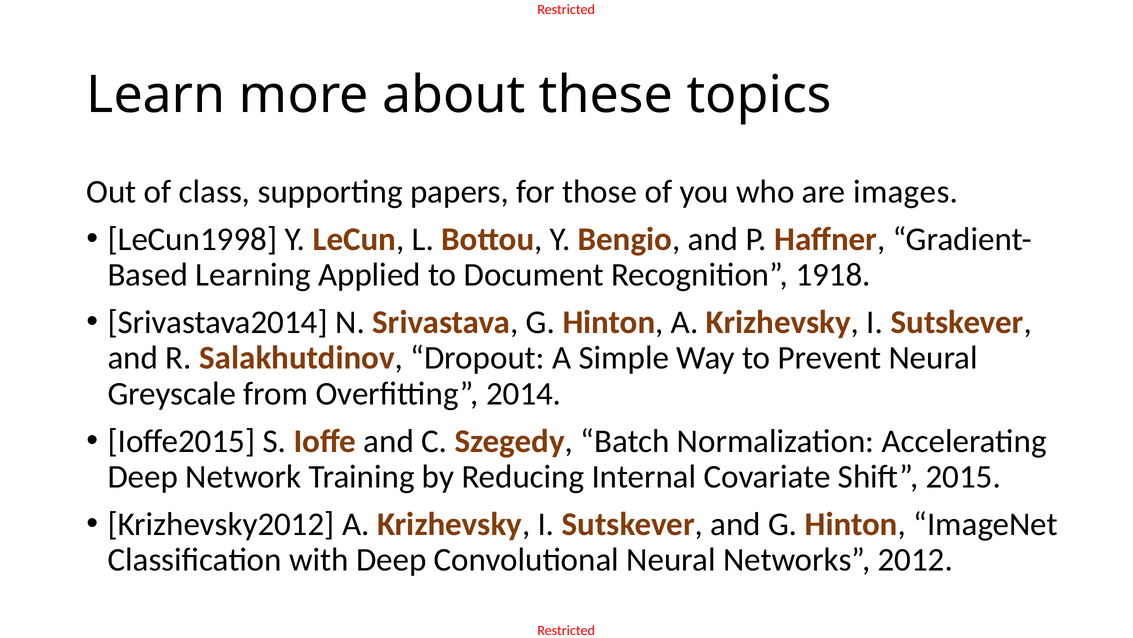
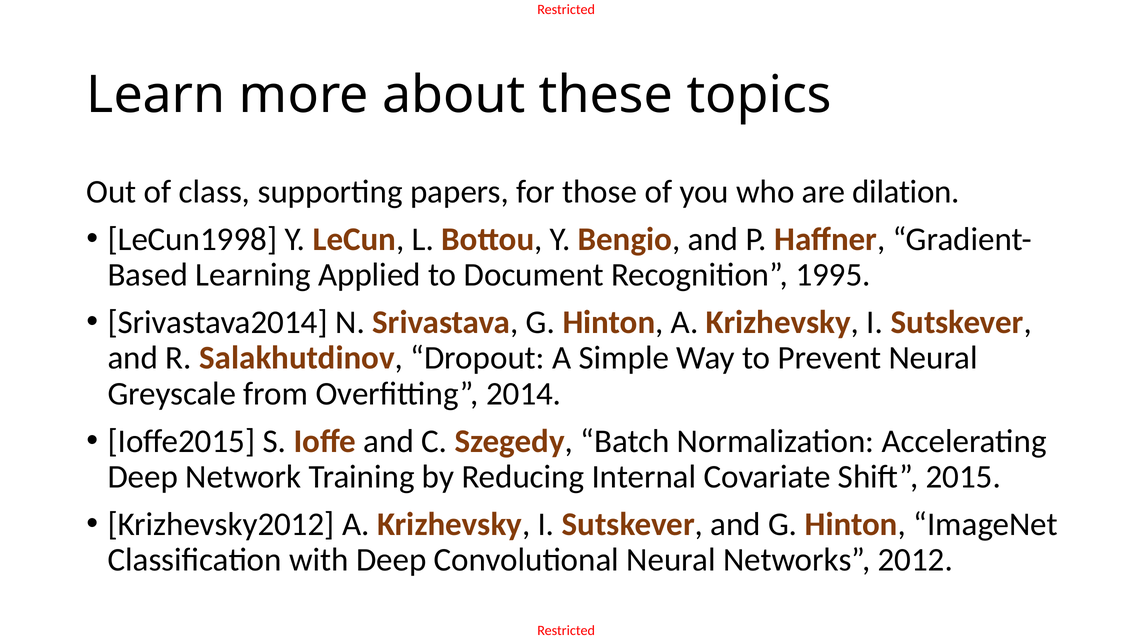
images: images -> dilation
1918: 1918 -> 1995
